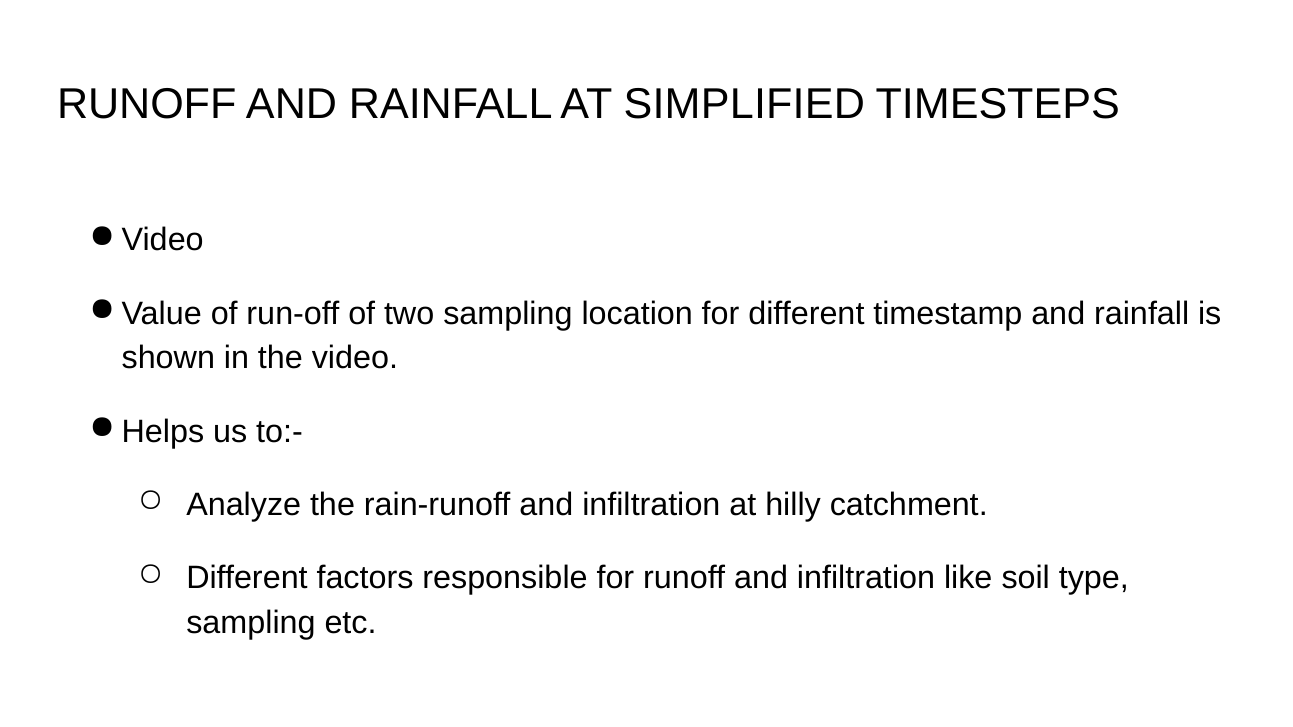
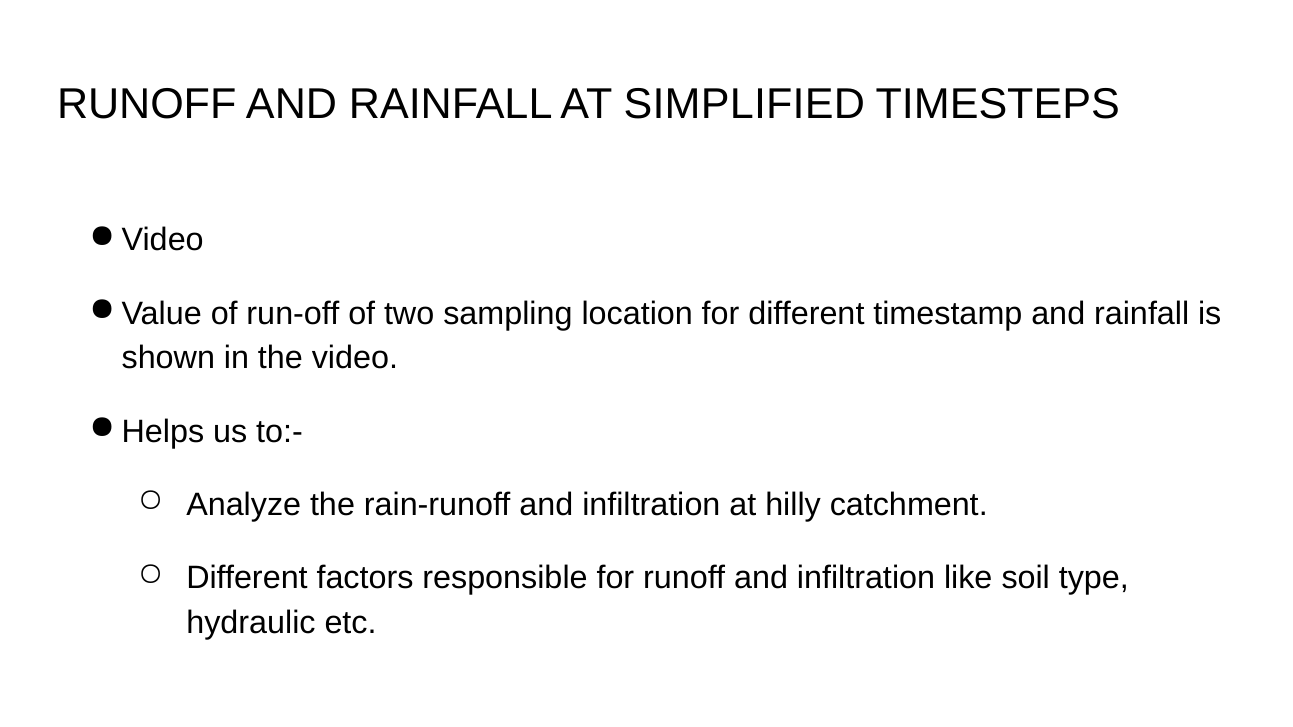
sampling at (251, 623): sampling -> hydraulic
